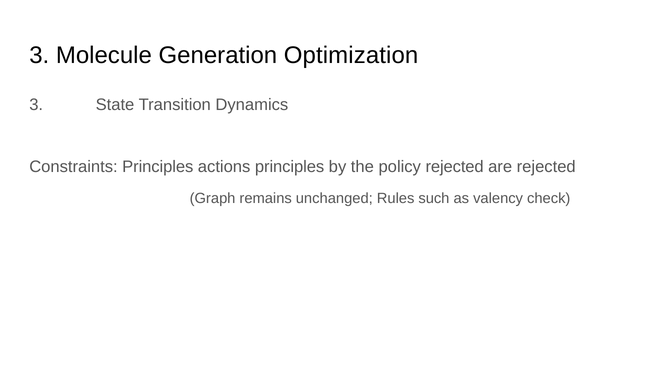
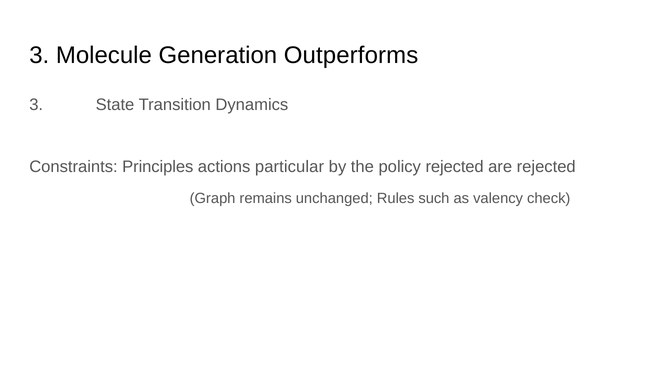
Optimization: Optimization -> Outperforms
actions principles: principles -> particular
